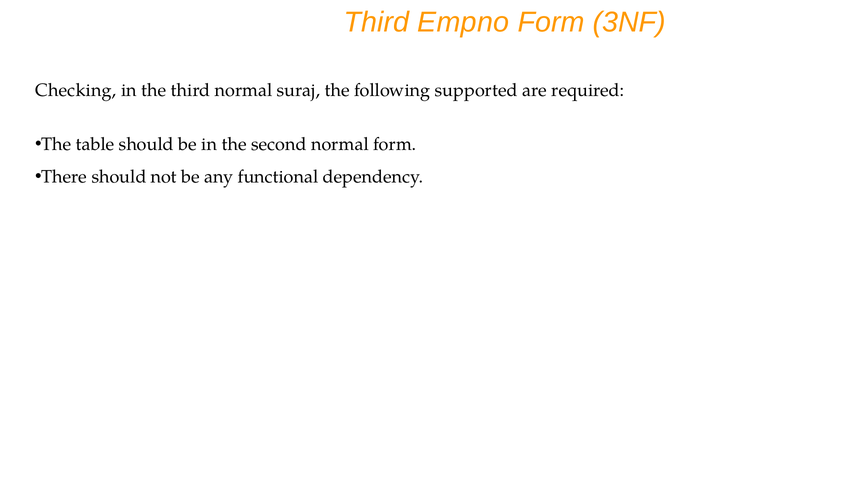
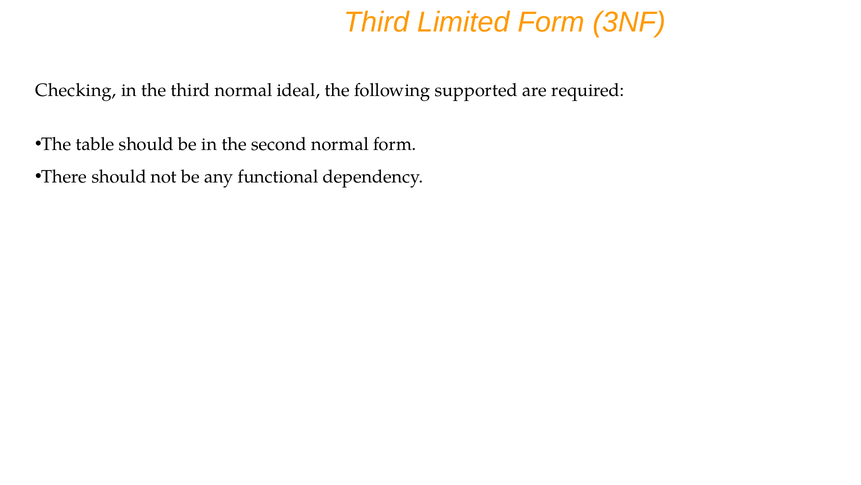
Empno: Empno -> Limited
suraj: suraj -> ideal
